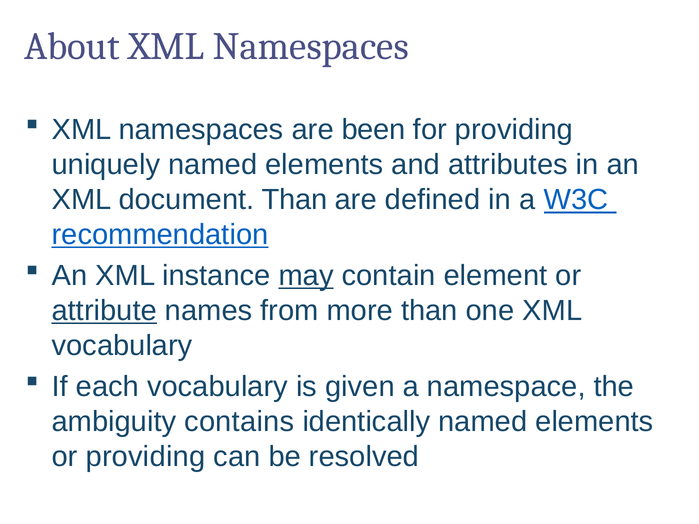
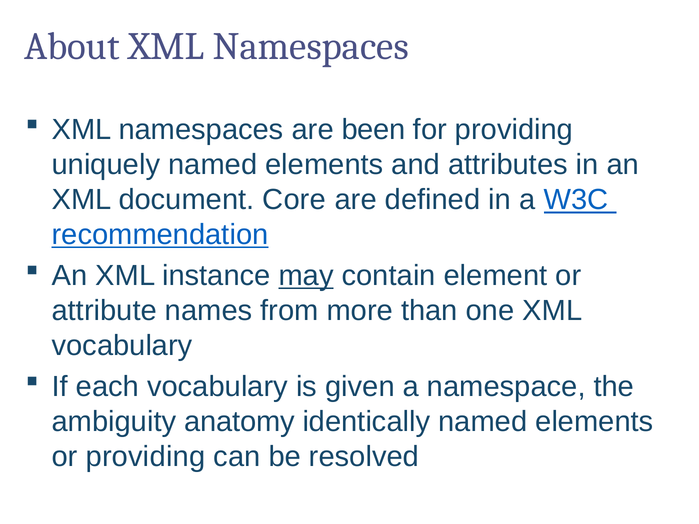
document Than: Than -> Core
attribute underline: present -> none
contains: contains -> anatomy
